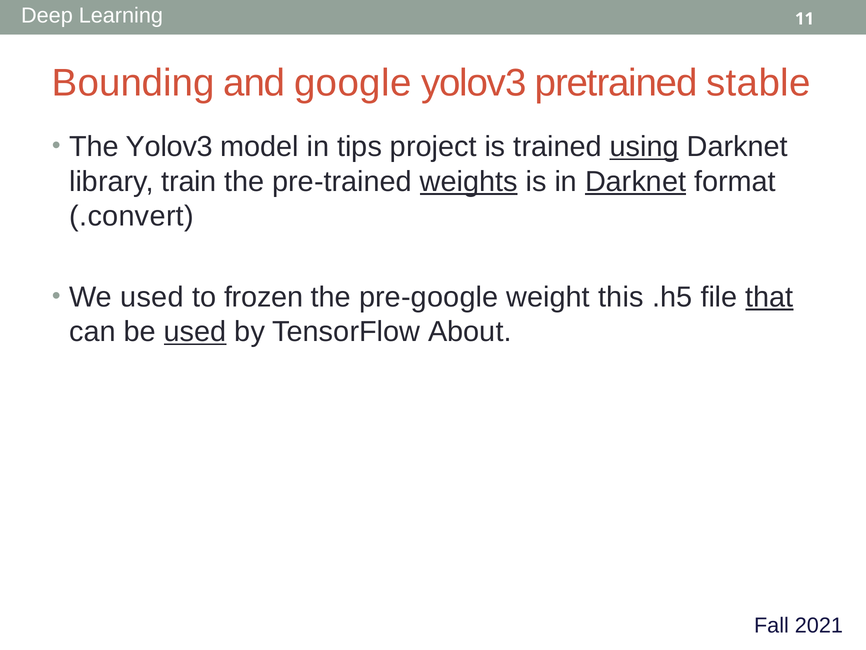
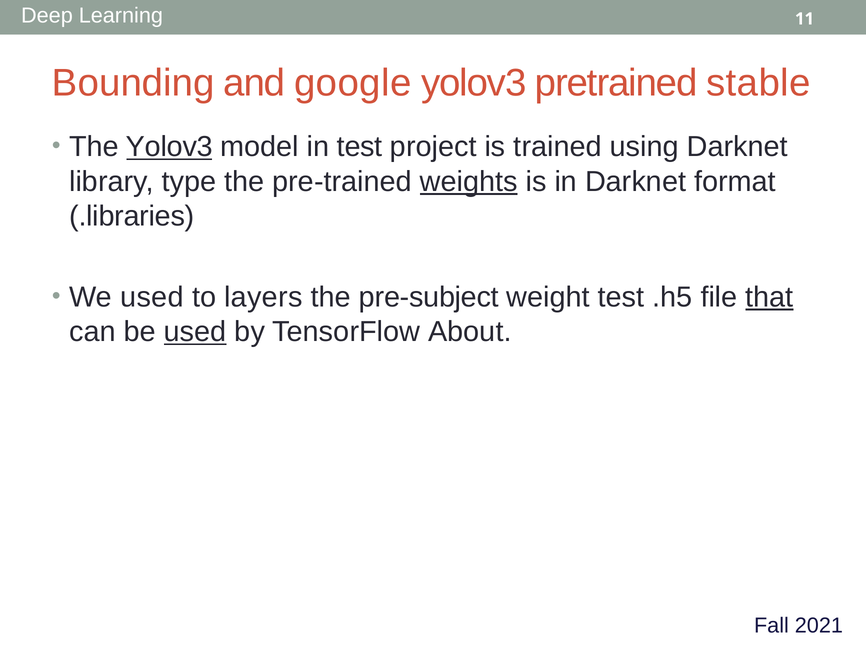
Yolov3 at (169, 147) underline: none -> present
in tips: tips -> test
using underline: present -> none
train: train -> type
Darknet at (636, 181) underline: present -> none
.convert: .convert -> .libraries
frozen: frozen -> layers
pre-google: pre-google -> pre-subject
weight this: this -> test
